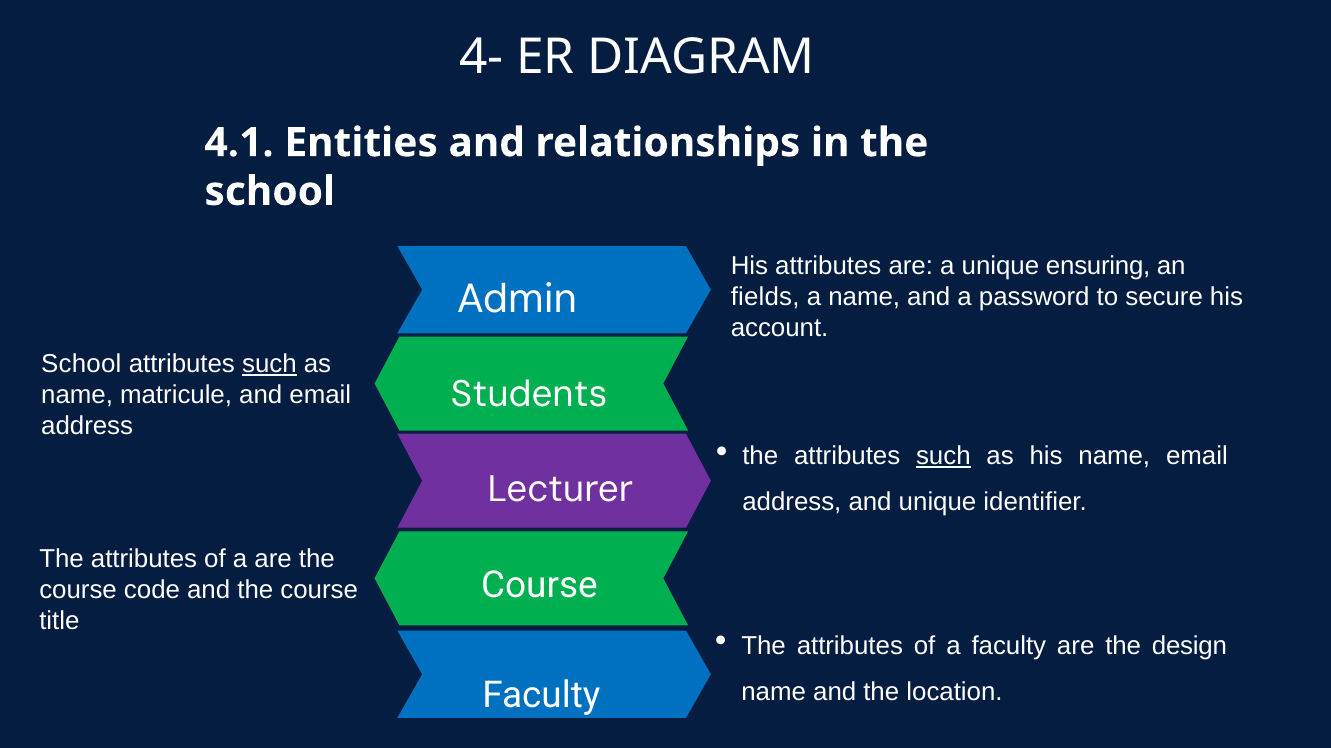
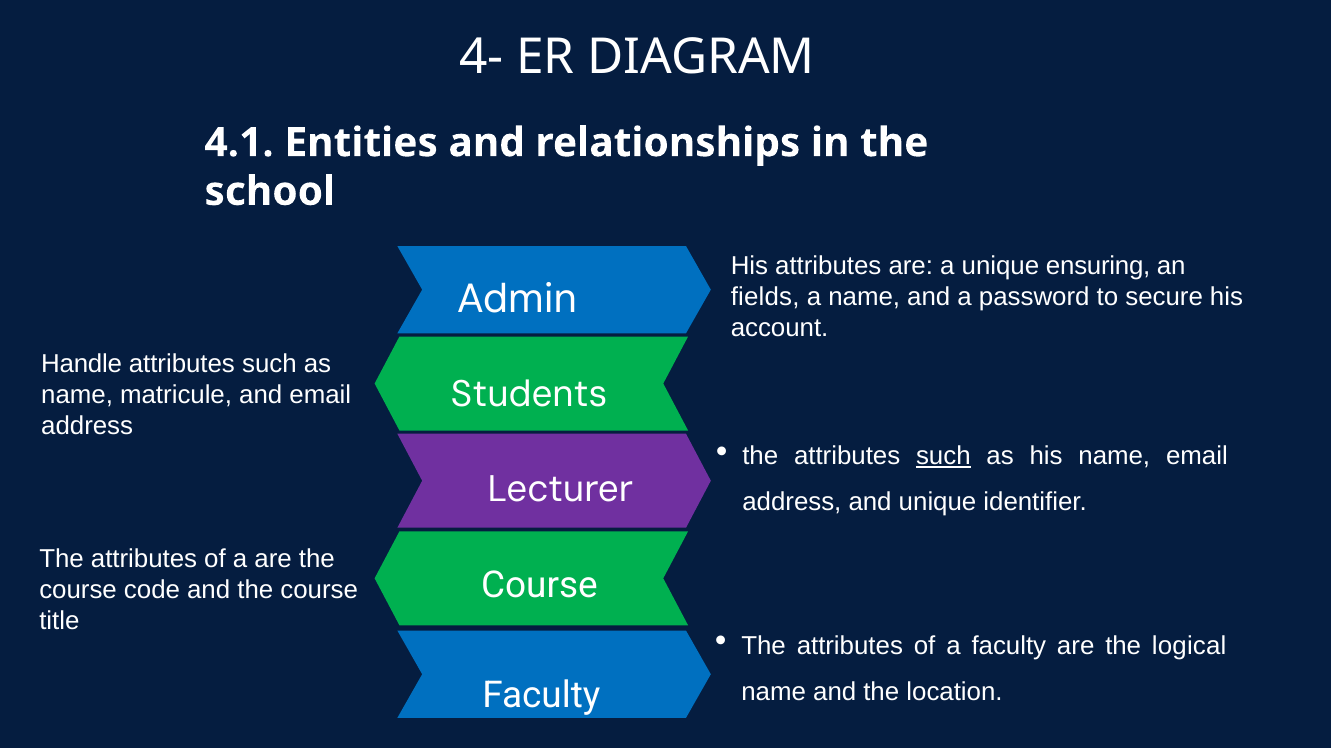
School at (81, 364): School -> Handle
such at (269, 364) underline: present -> none
design: design -> logical
